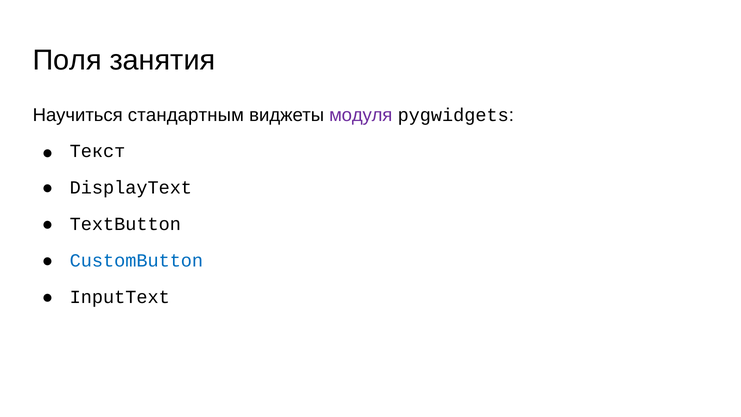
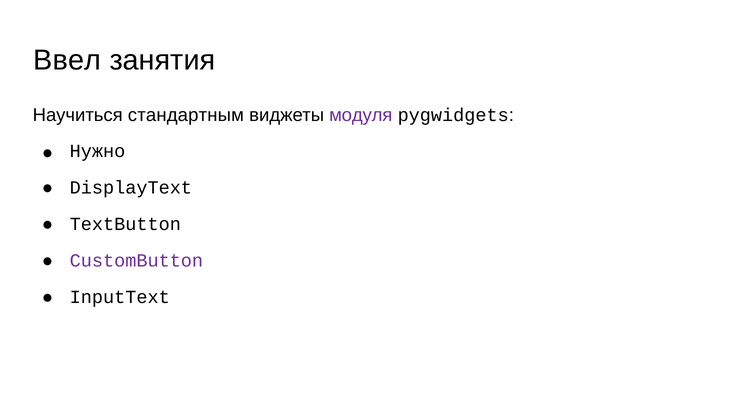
Поля: Поля -> Ввел
Текст: Текст -> Нужно
CustomButton colour: blue -> purple
